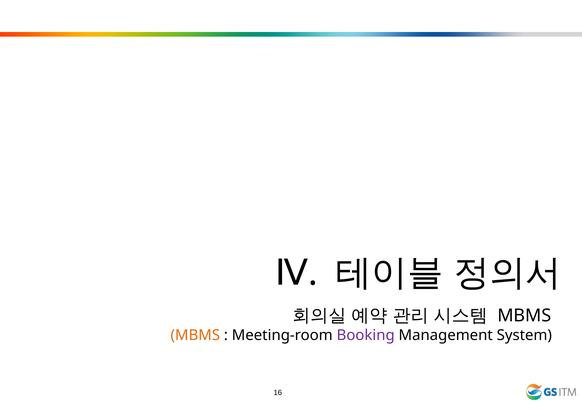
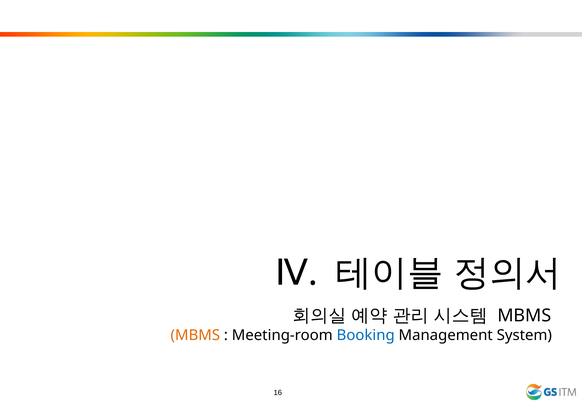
Booking colour: purple -> blue
